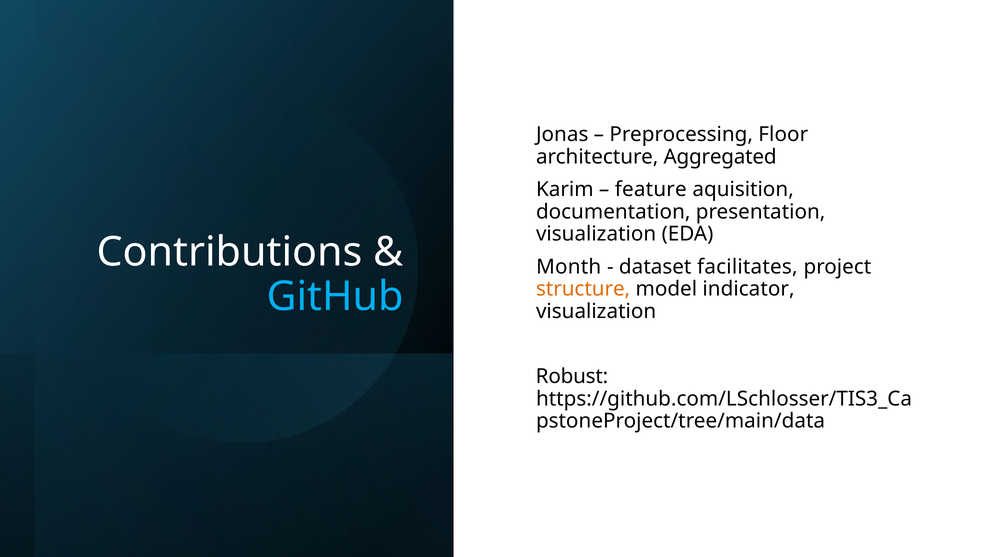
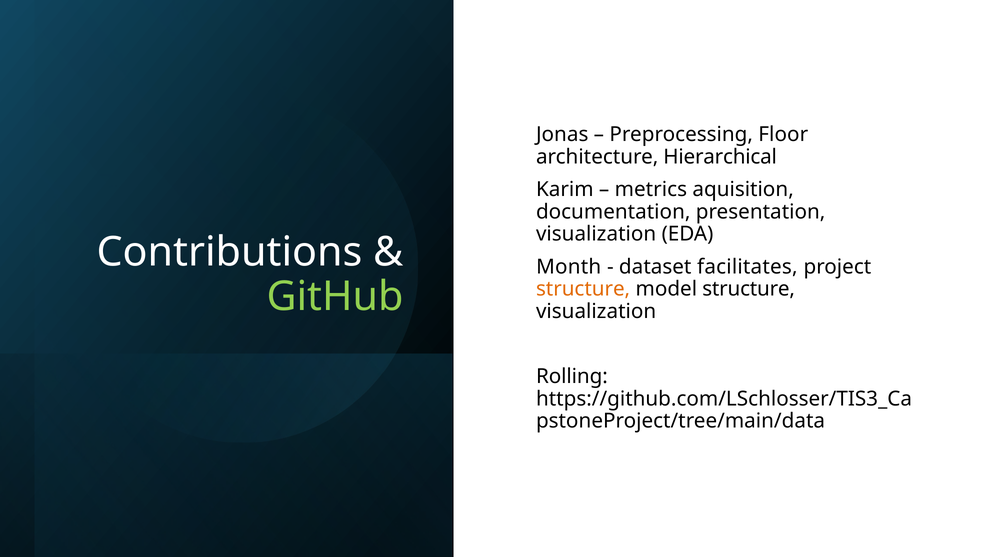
Aggregated: Aggregated -> Hierarchical
feature: feature -> metrics
model indicator: indicator -> structure
GitHub colour: light blue -> light green
Robust: Robust -> Rolling
